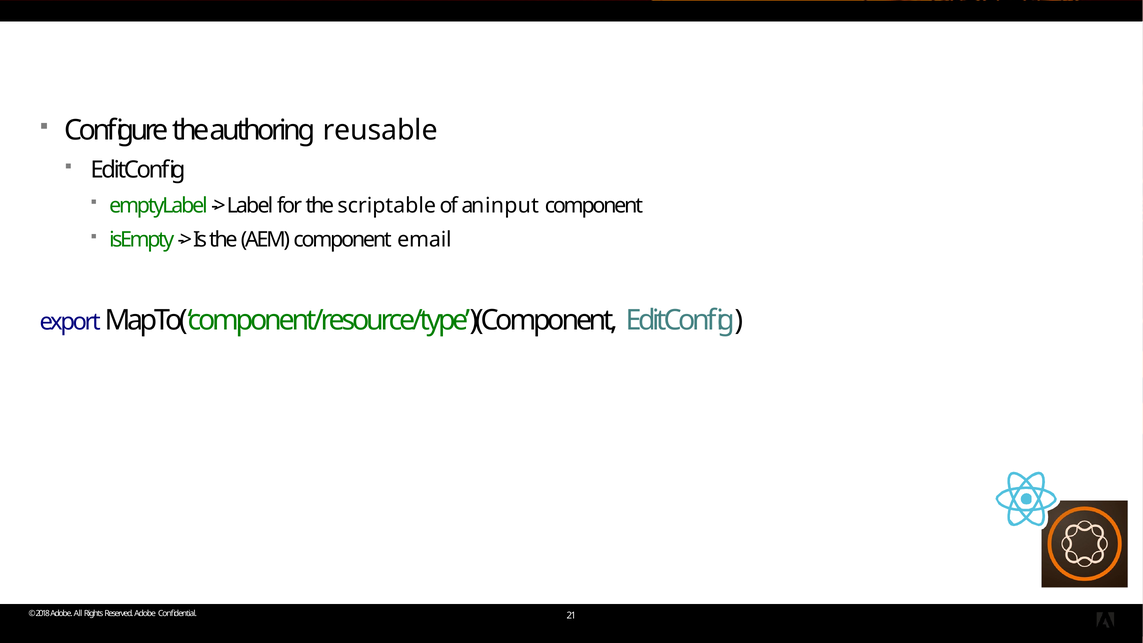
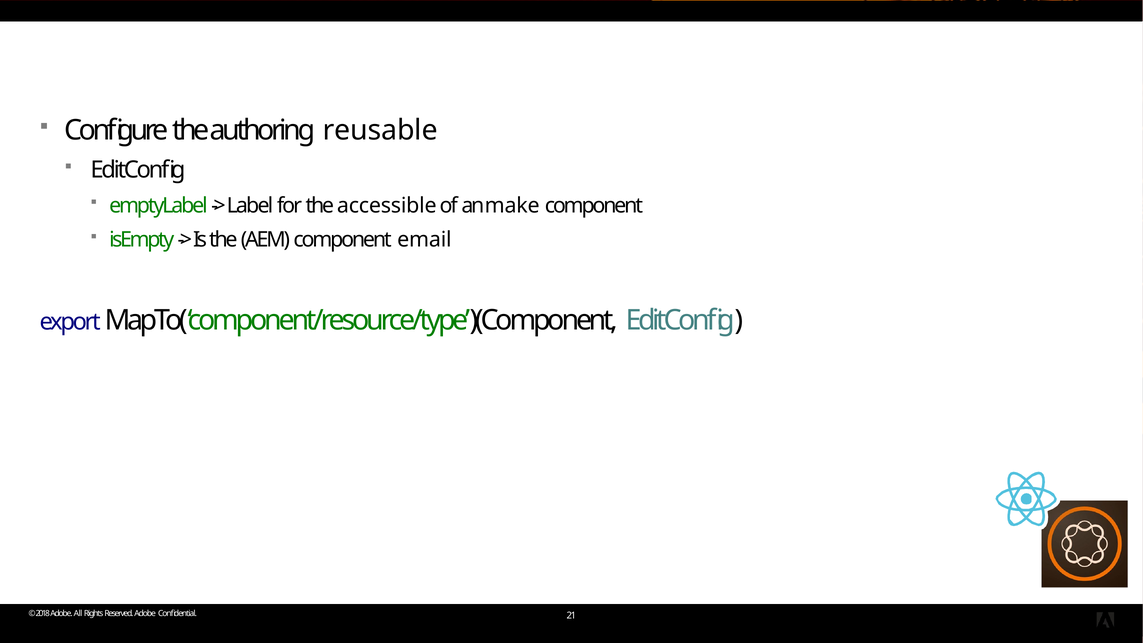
scriptable: scriptable -> accessible
input: input -> make
